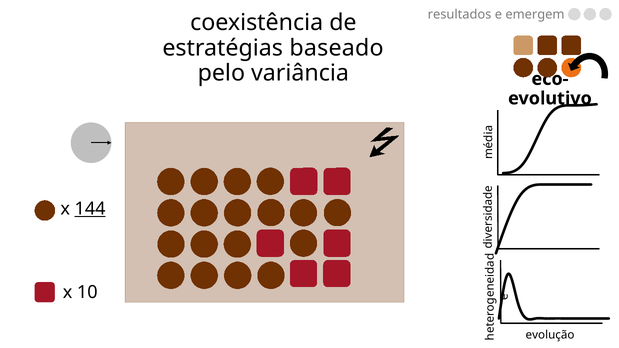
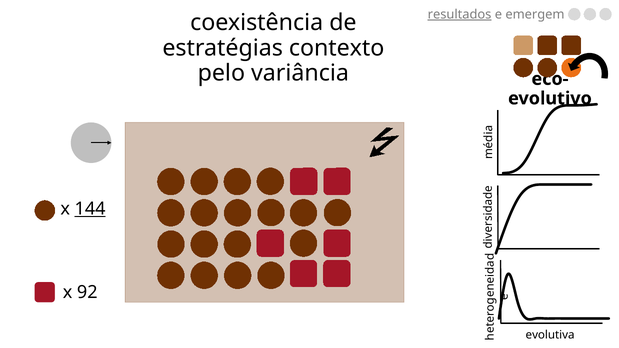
resultados underline: none -> present
baseado: baseado -> contexto
10: 10 -> 92
evolução: evolução -> evolutiva
